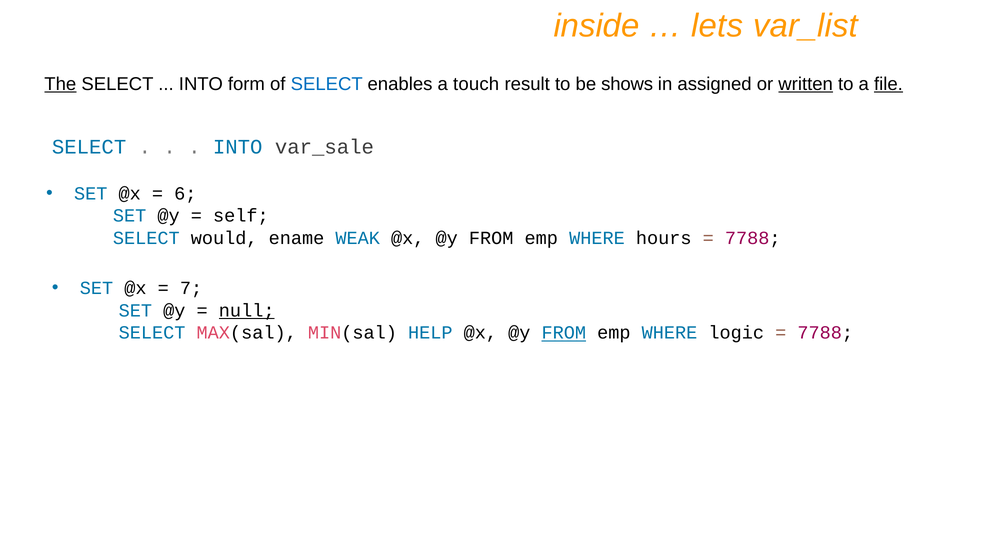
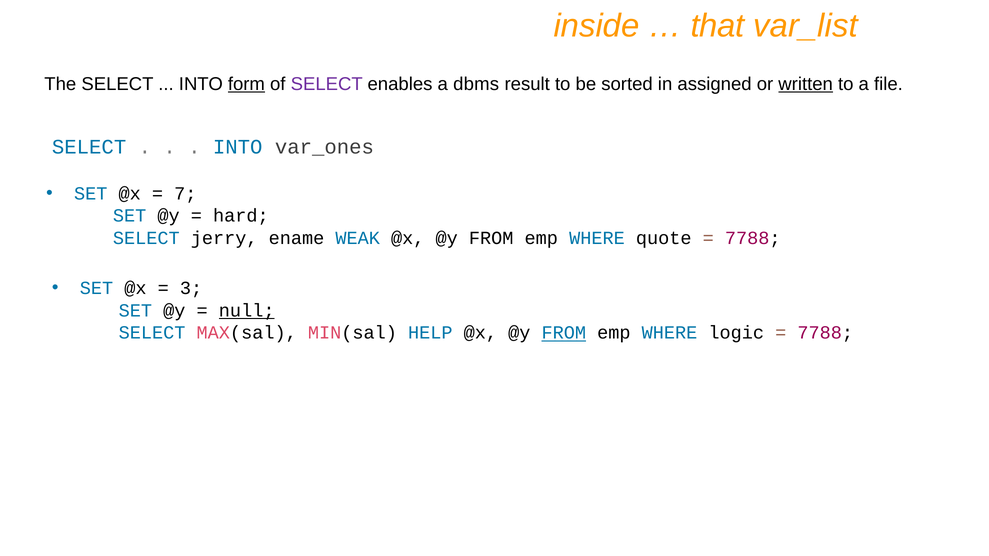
lets: lets -> that
The underline: present -> none
form underline: none -> present
SELECT at (327, 84) colour: blue -> purple
touch: touch -> dbms
shows: shows -> sorted
file underline: present -> none
var_sale: var_sale -> var_ones
6: 6 -> 7
self: self -> hard
would: would -> jerry
hours: hours -> quote
7: 7 -> 3
